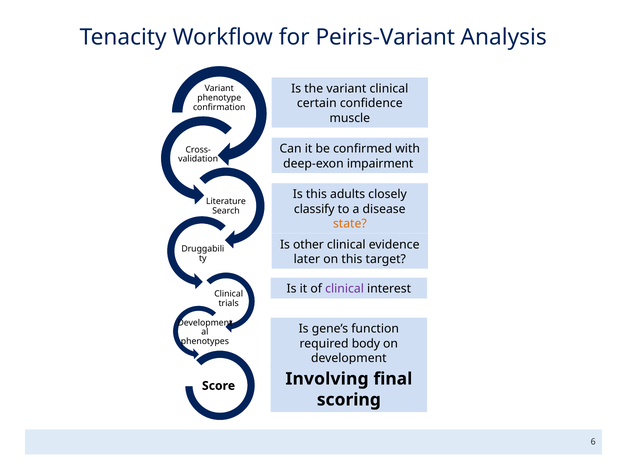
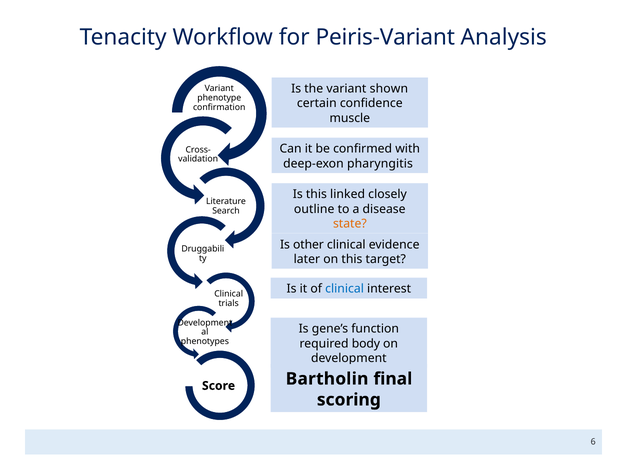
variant clinical: clinical -> shown
impairment: impairment -> pharyngitis
adults: adults -> linked
classify: classify -> outline
clinical at (345, 289) colour: purple -> blue
Involving: Involving -> Bartholin
